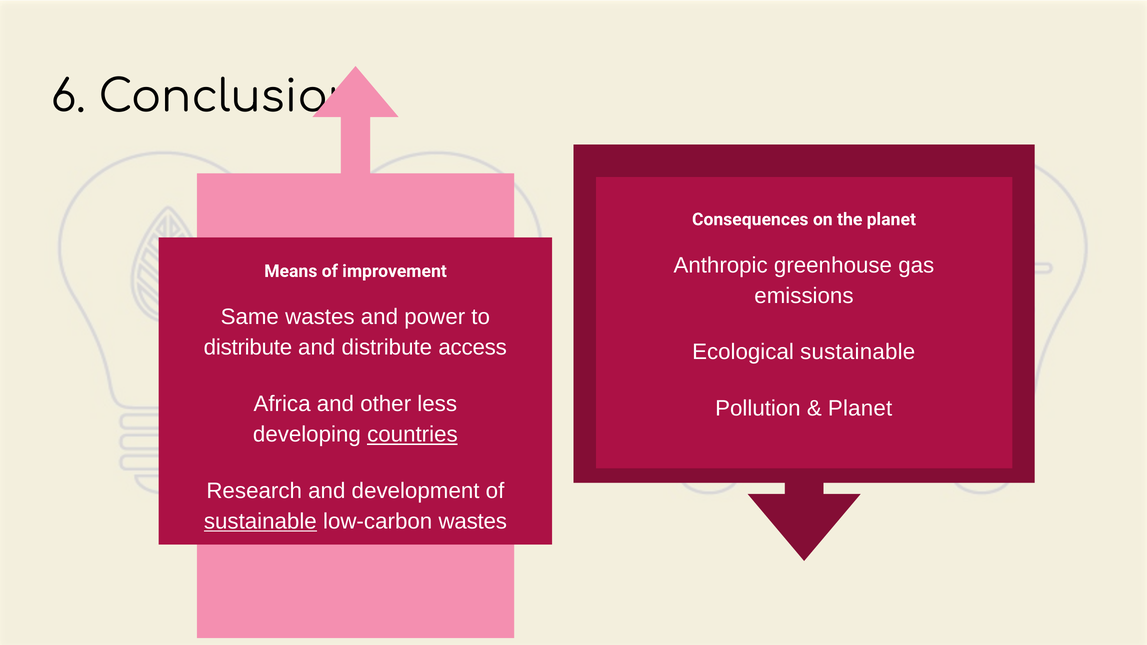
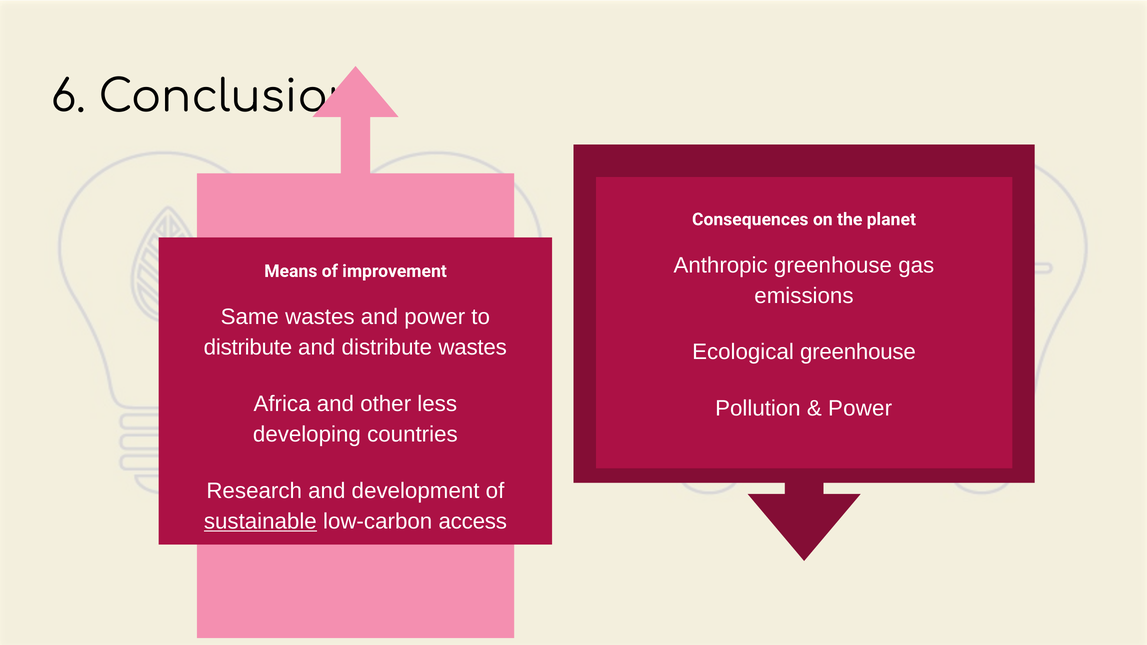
distribute access: access -> wastes
Ecological sustainable: sustainable -> greenhouse
Planet at (860, 408): Planet -> Power
countries underline: present -> none
low-carbon wastes: wastes -> access
